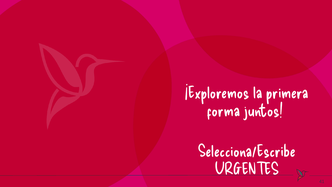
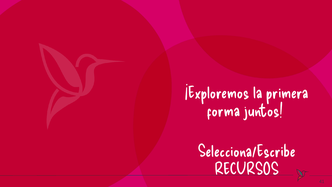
URGENTES: URGENTES -> RECURSOS
